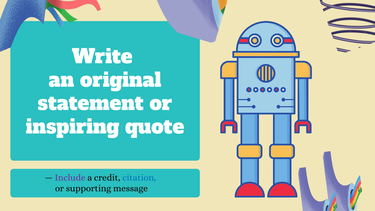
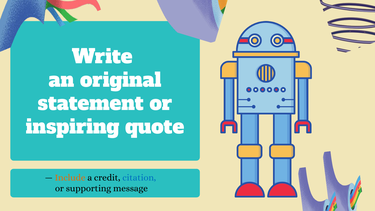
Include colour: purple -> orange
